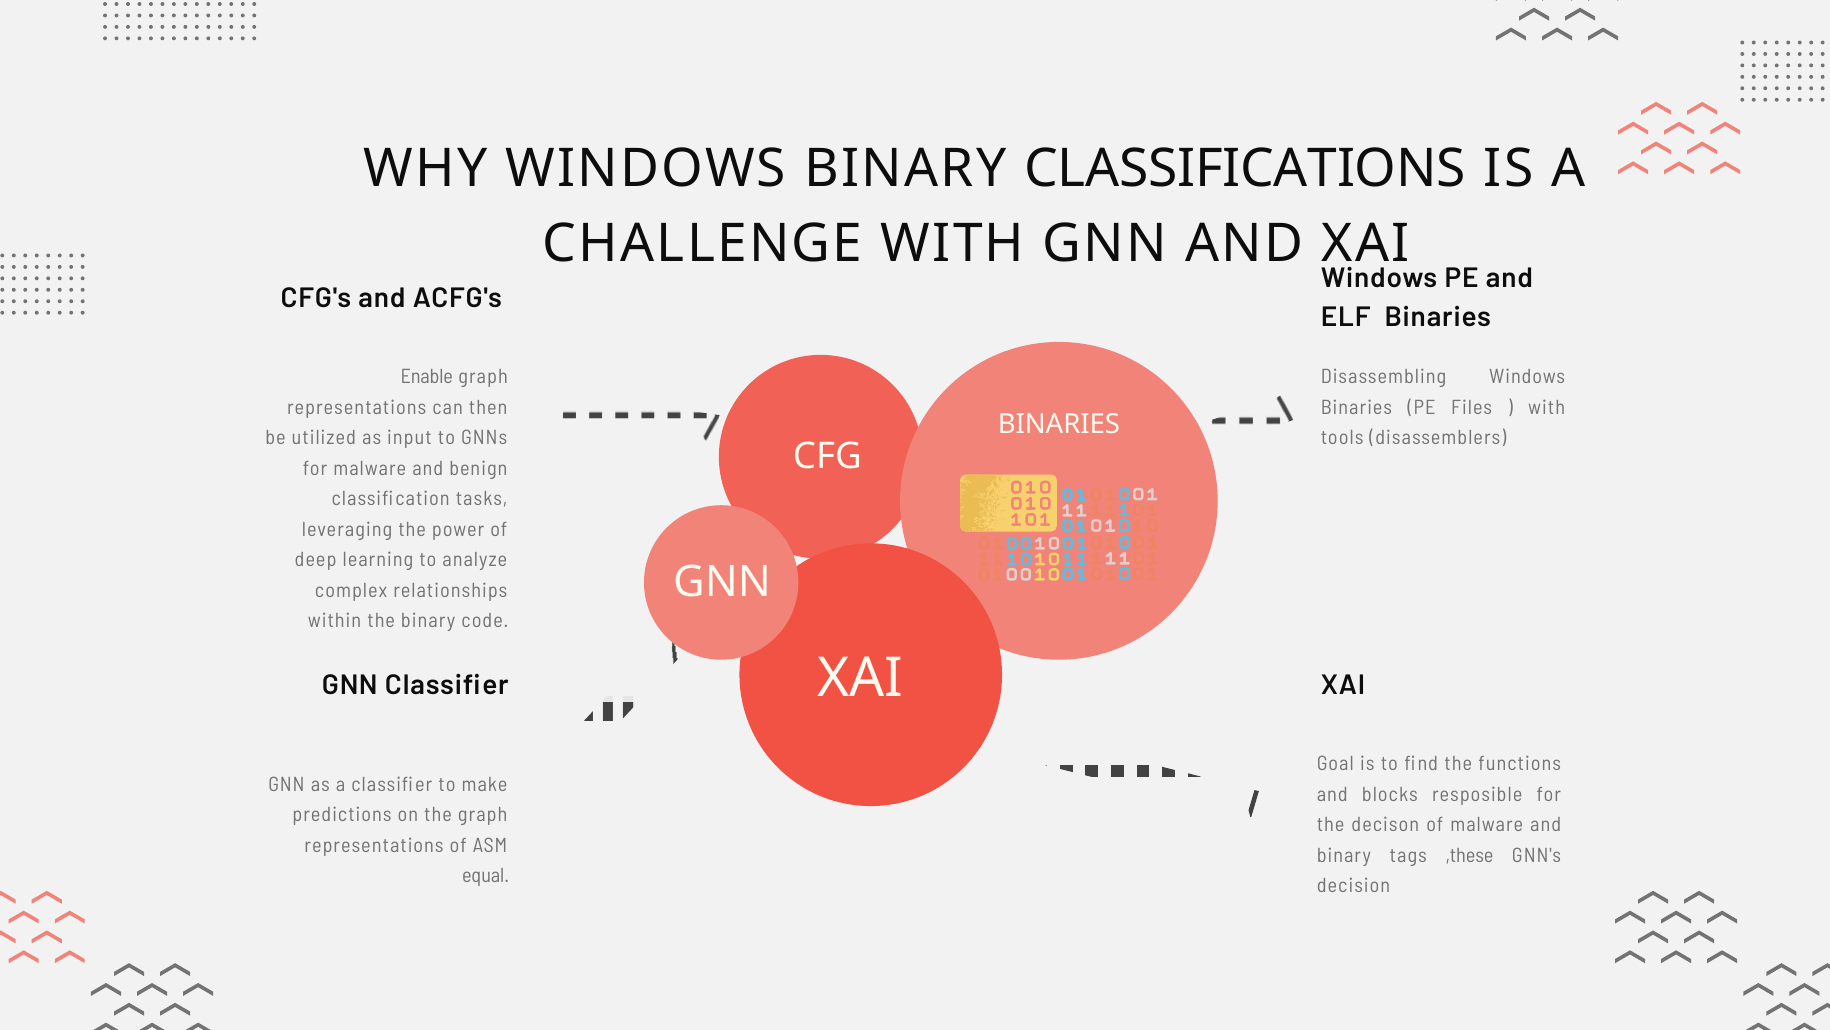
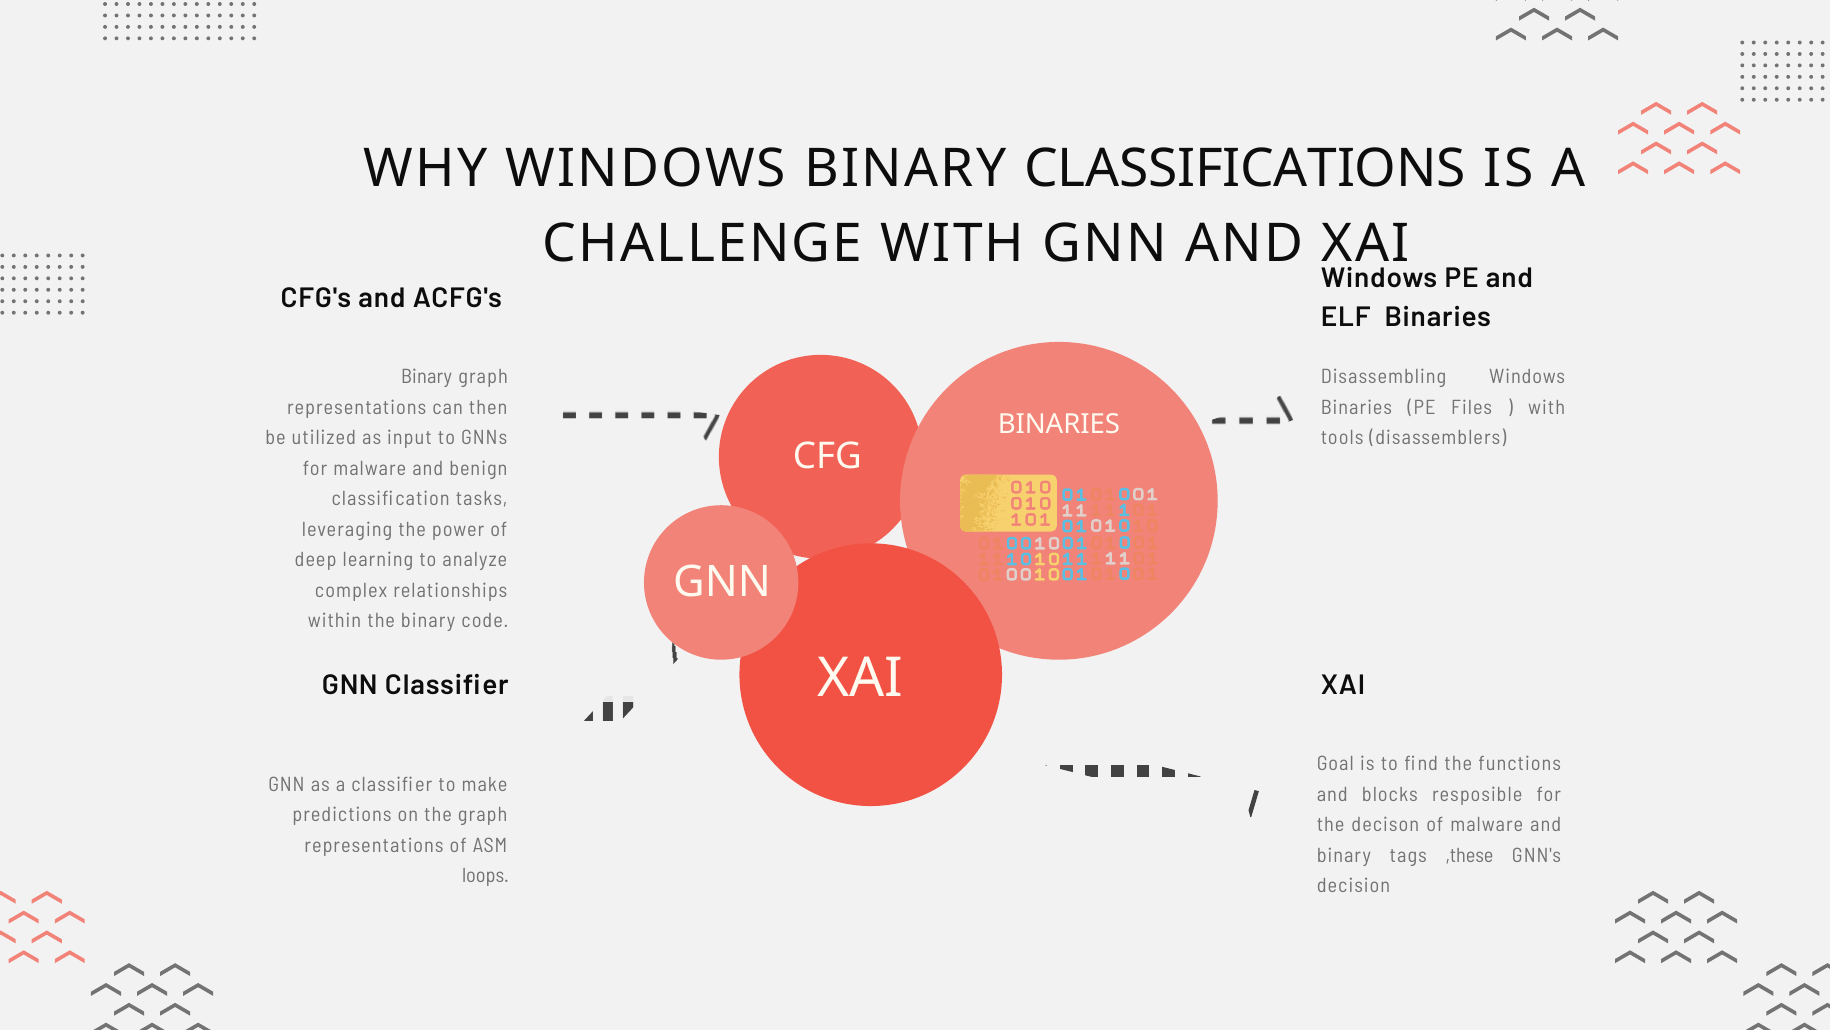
Enable at (427, 377): Enable -> Binary
equal: equal -> loops
